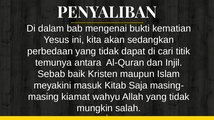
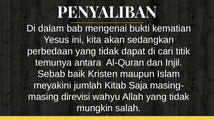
masuk: masuk -> jumlah
kiamat: kiamat -> direvisi
